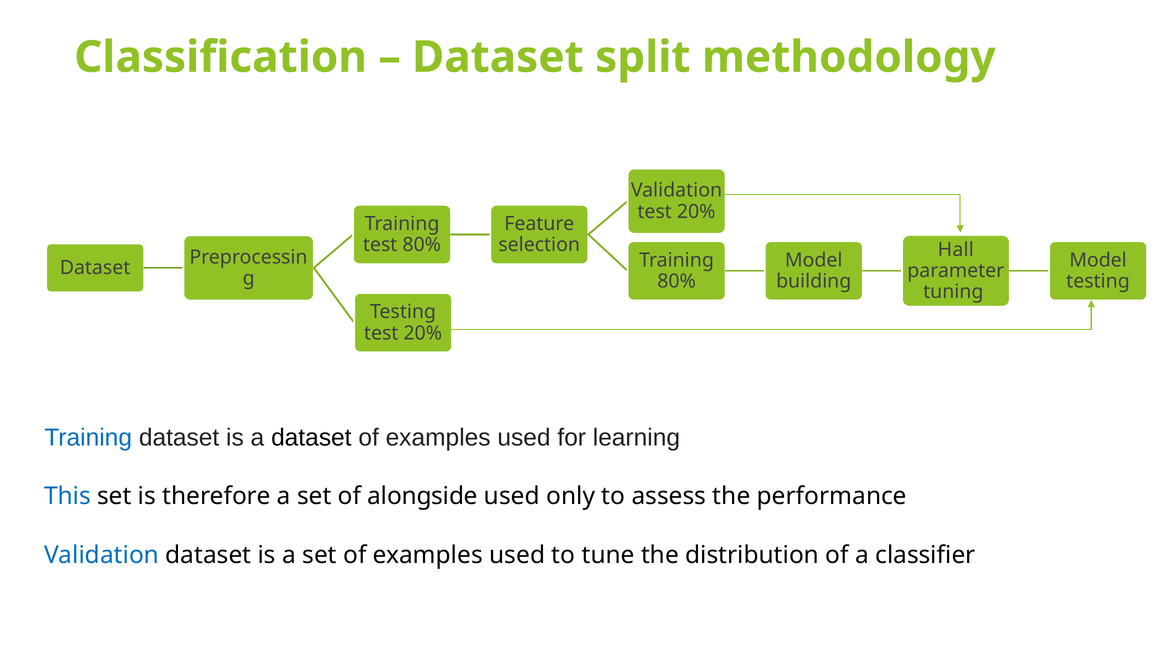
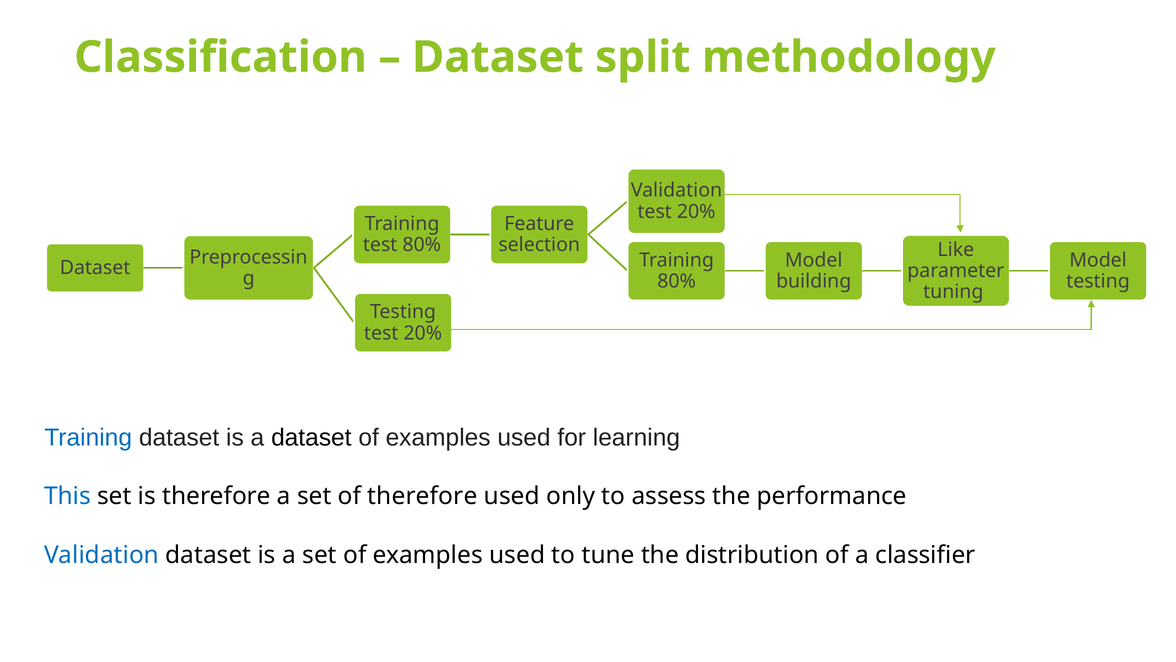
Hall: Hall -> Like
of alongside: alongside -> therefore
